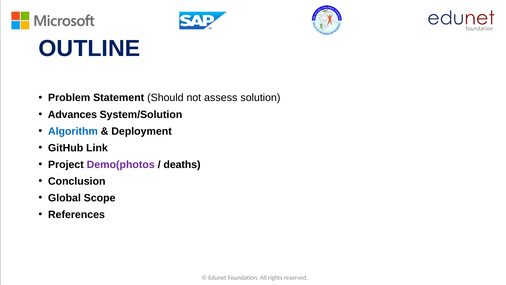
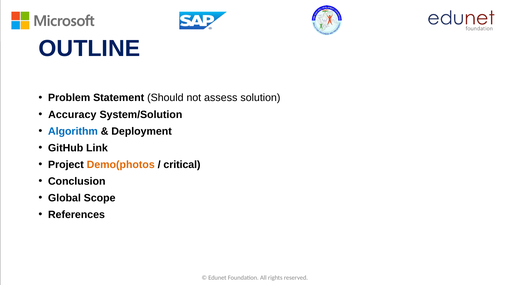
Advances: Advances -> Accuracy
Demo(photos colour: purple -> orange
deaths: deaths -> critical
